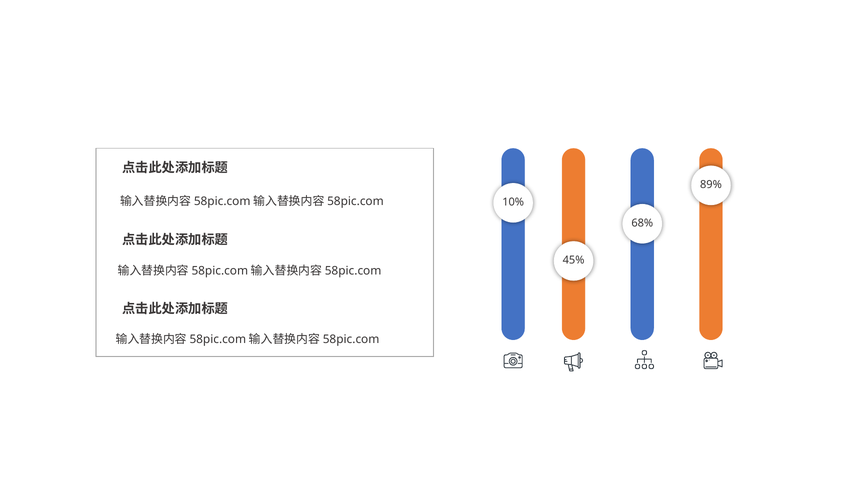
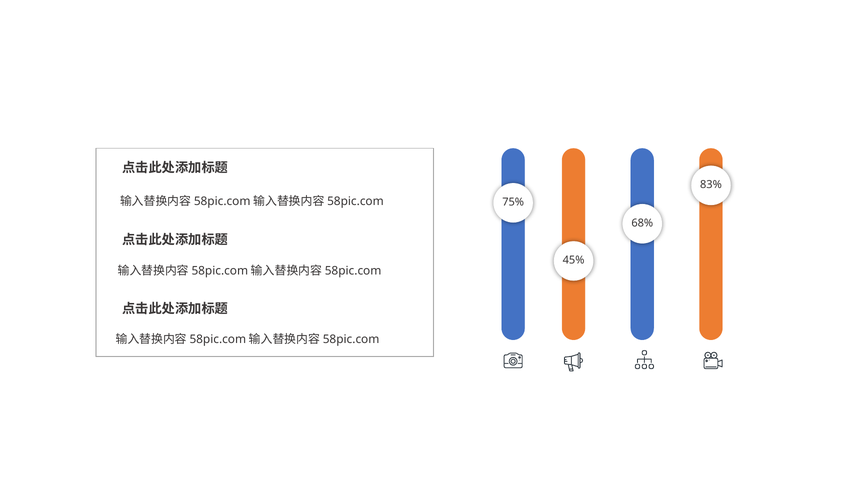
89%: 89% -> 83%
10%: 10% -> 75%
